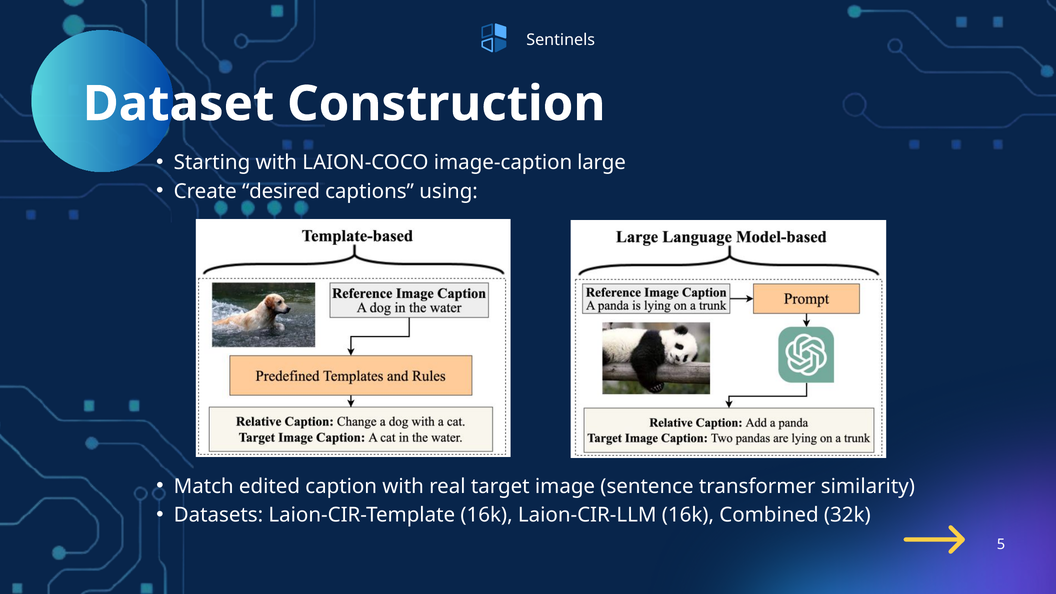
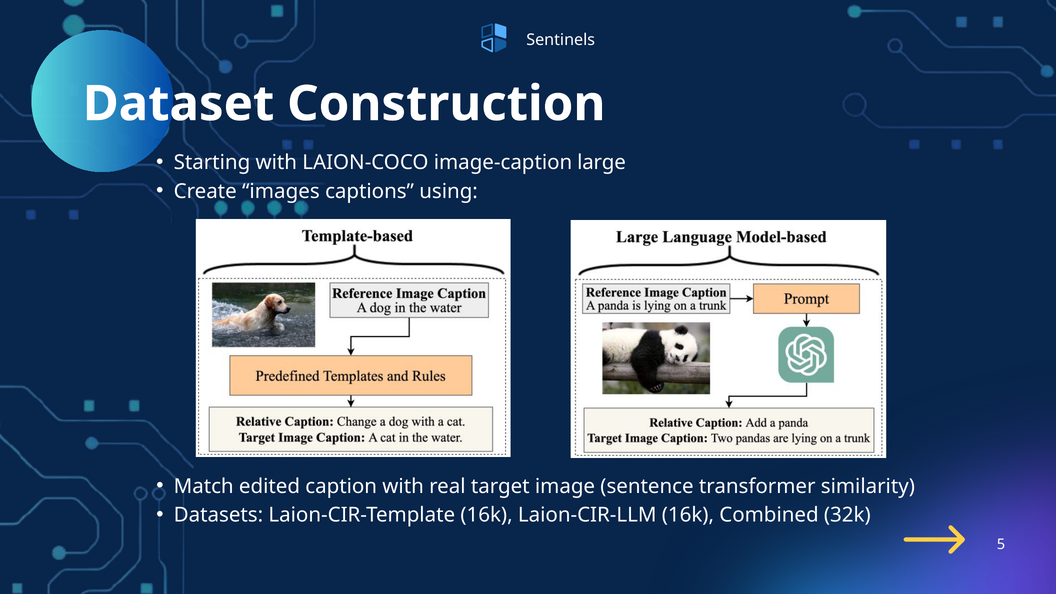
desired: desired -> images
